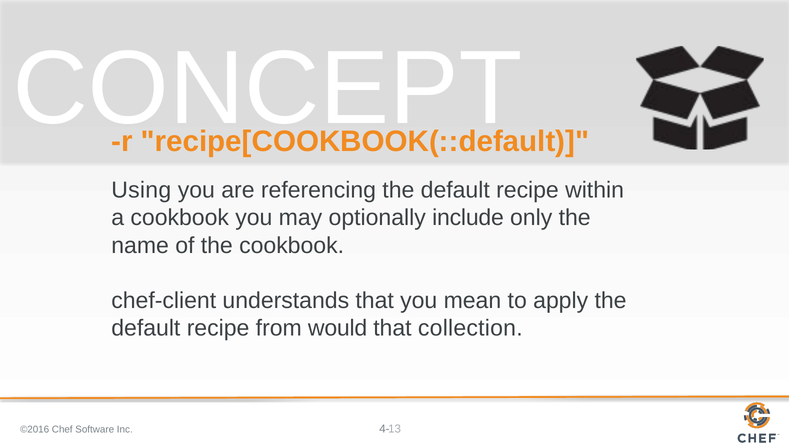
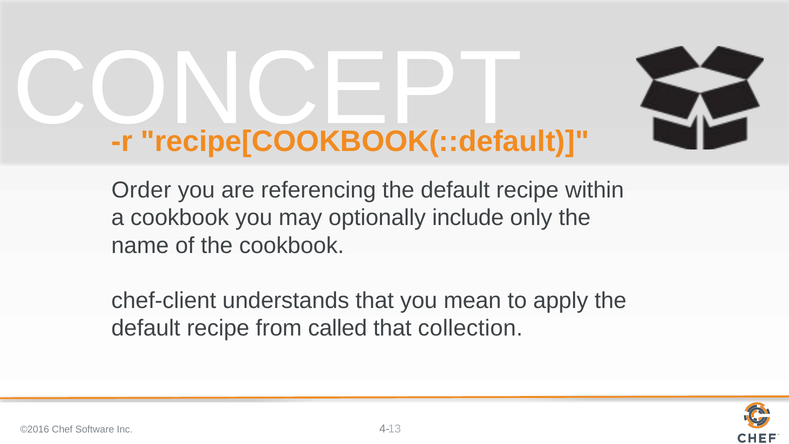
Using: Using -> Order
would: would -> called
